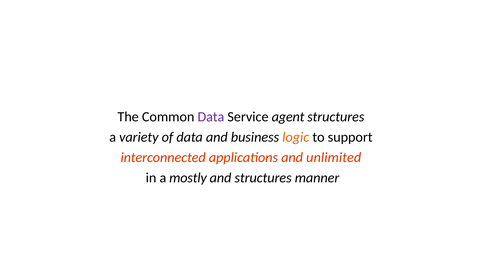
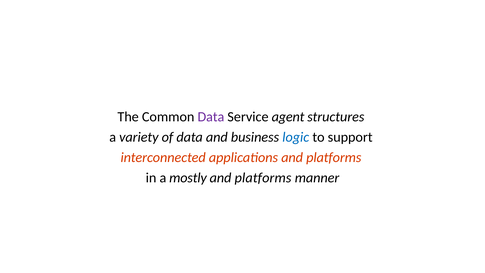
logic colour: orange -> blue
applications and unlimited: unlimited -> platforms
structures at (263, 178): structures -> platforms
